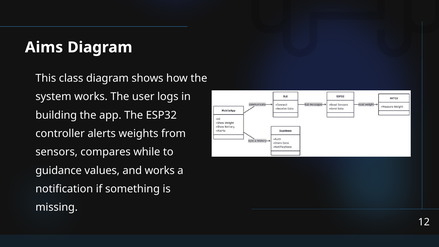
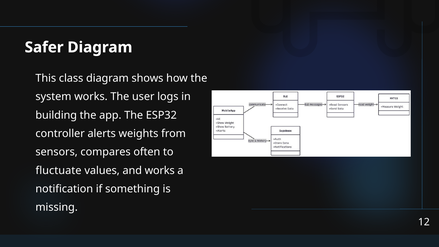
Aims: Aims -> Safer
while: while -> often
guidance: guidance -> fluctuate
